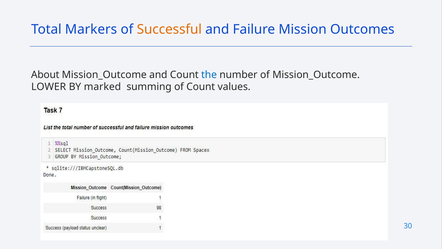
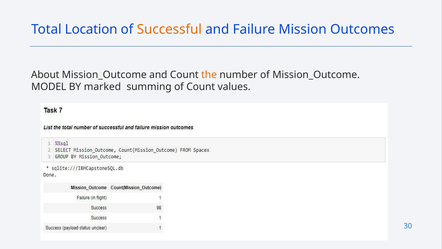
Markers: Markers -> Location
the colour: blue -> orange
LOWER: LOWER -> MODEL
